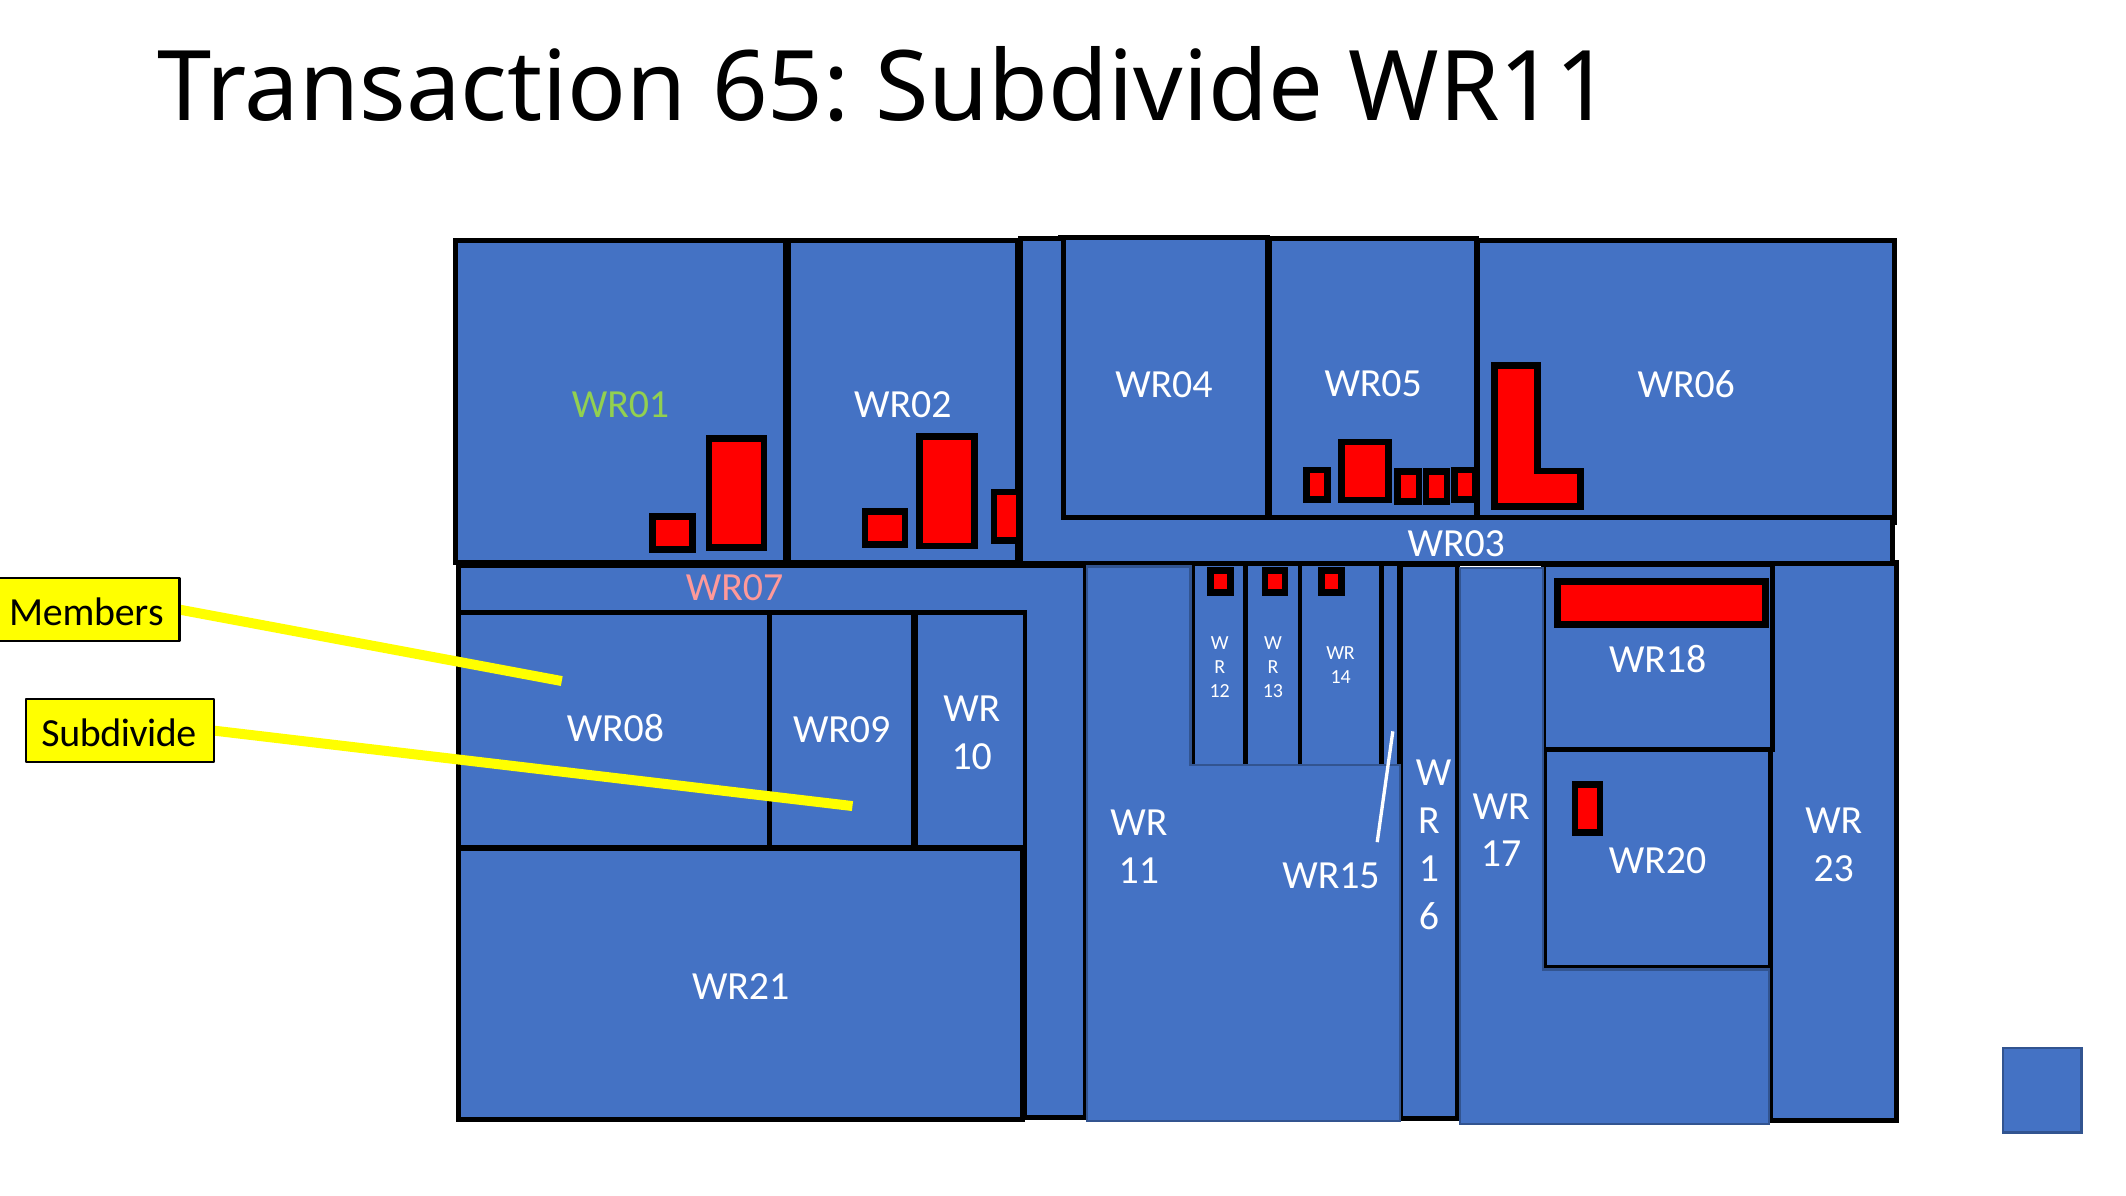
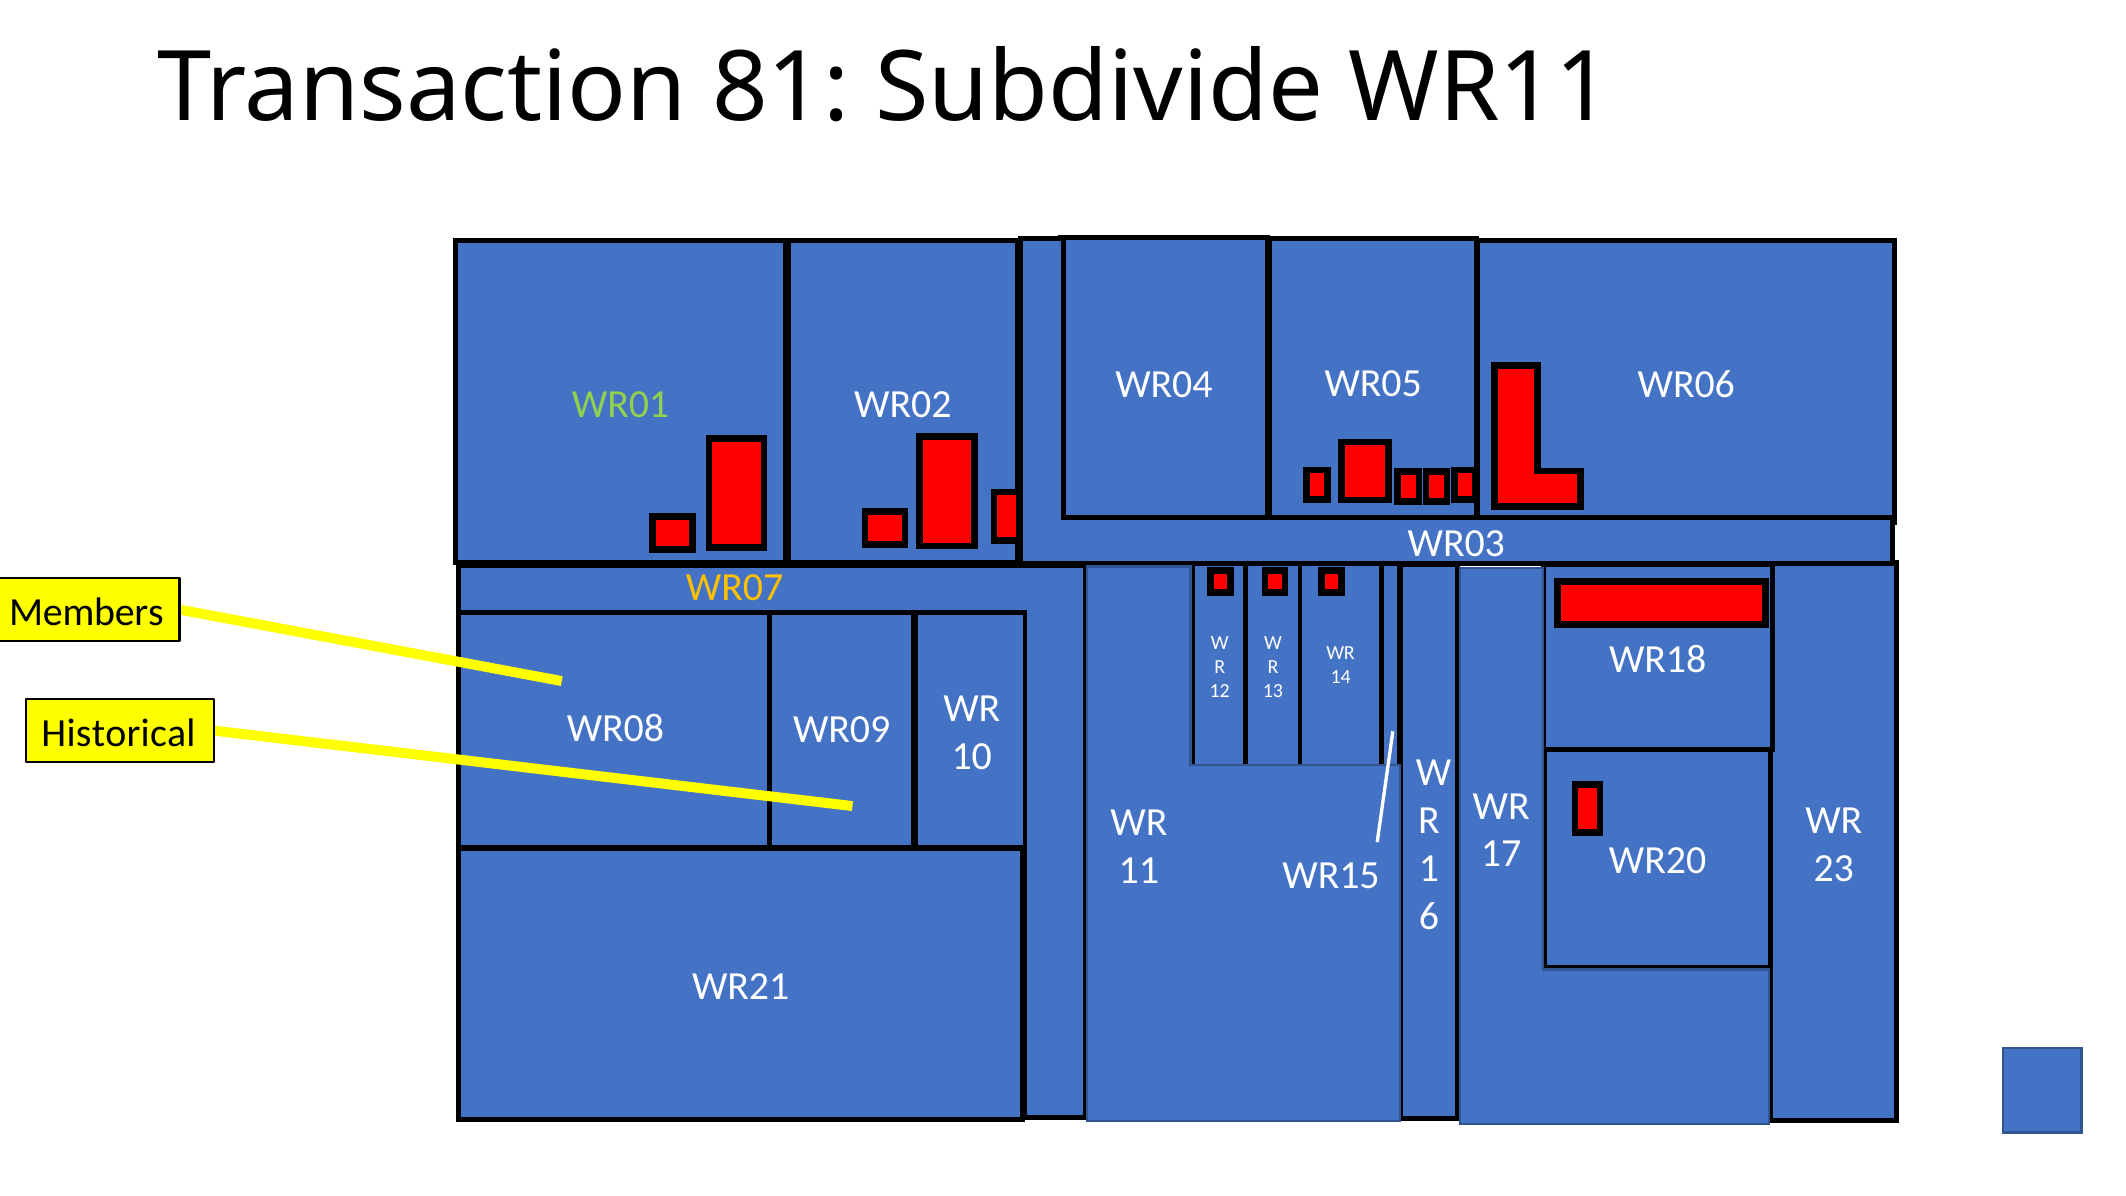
65: 65 -> 81
WR07 at (735, 587) colour: pink -> yellow
Subdivide at (119, 733): Subdivide -> Historical
